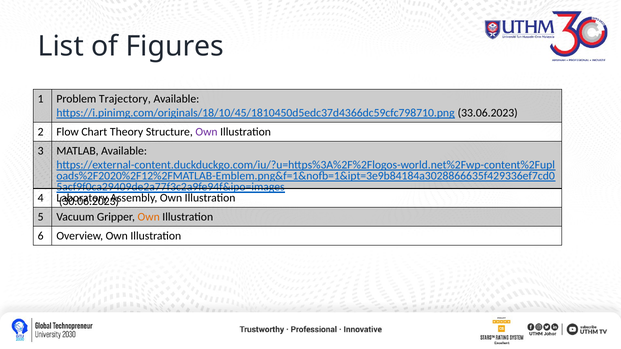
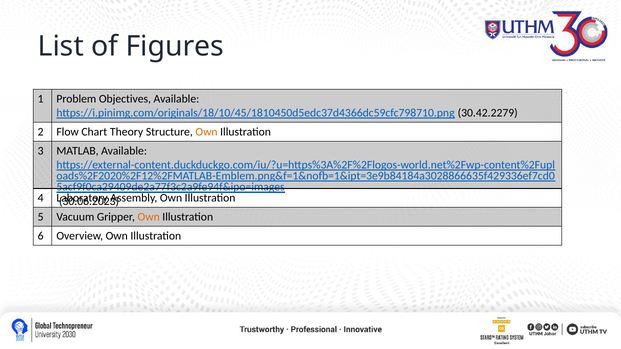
Trajectory: Trajectory -> Objectives
33.06.2023: 33.06.2023 -> 30.42.2279
Own at (207, 132) colour: purple -> orange
